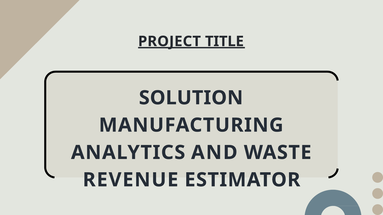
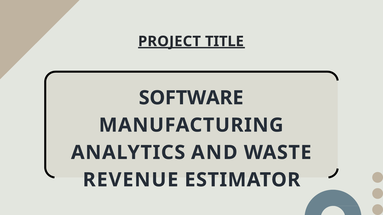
SOLUTION: SOLUTION -> SOFTWARE
